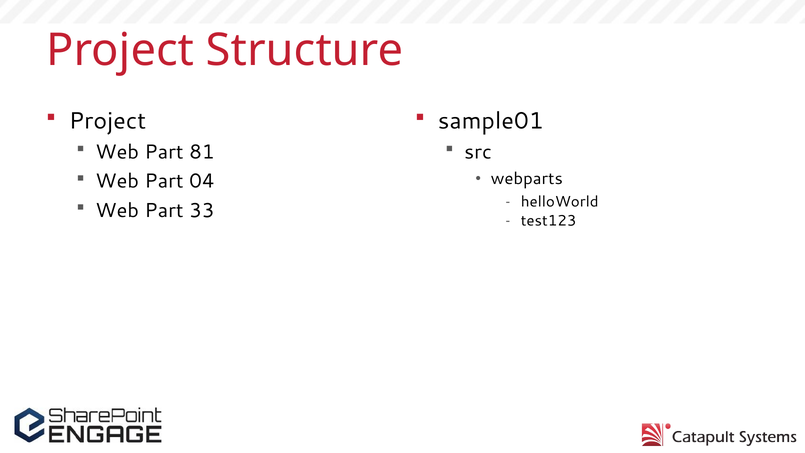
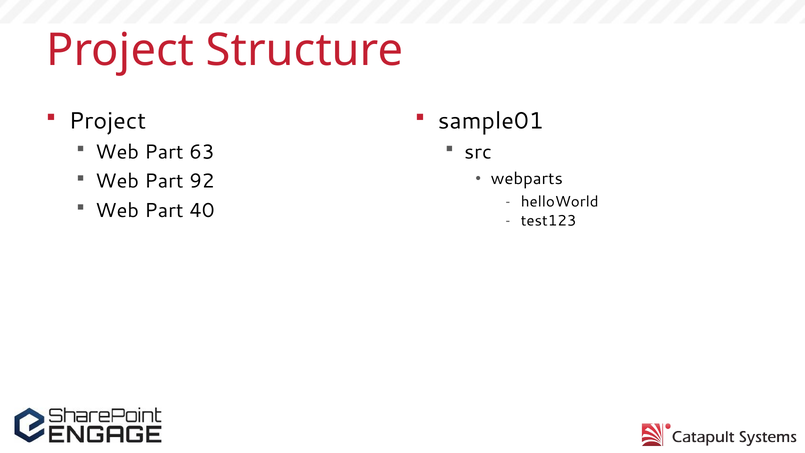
81: 81 -> 63
04: 04 -> 92
33: 33 -> 40
